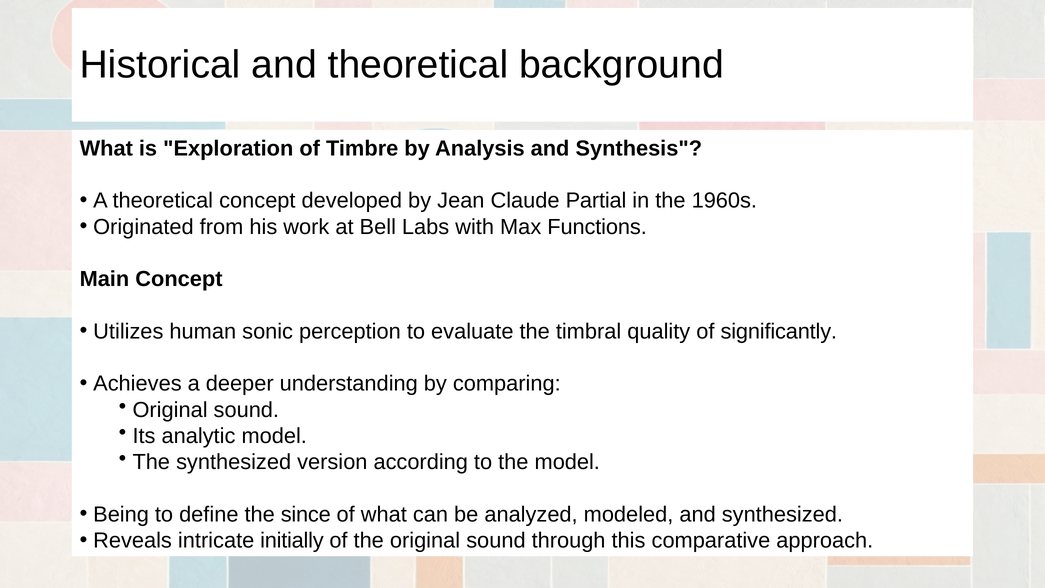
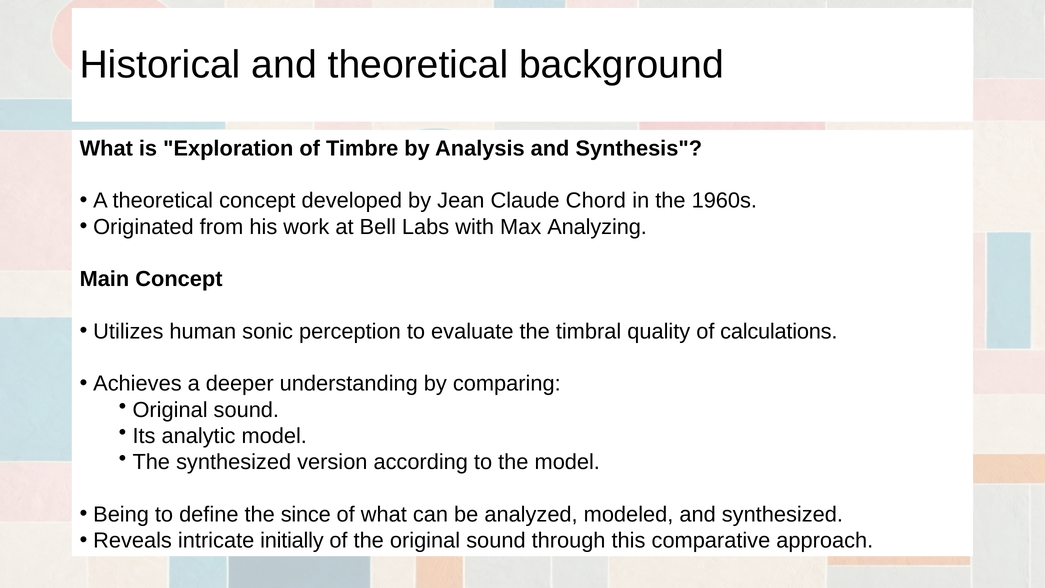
Partial: Partial -> Chord
Functions: Functions -> Analyzing
significantly: significantly -> calculations
